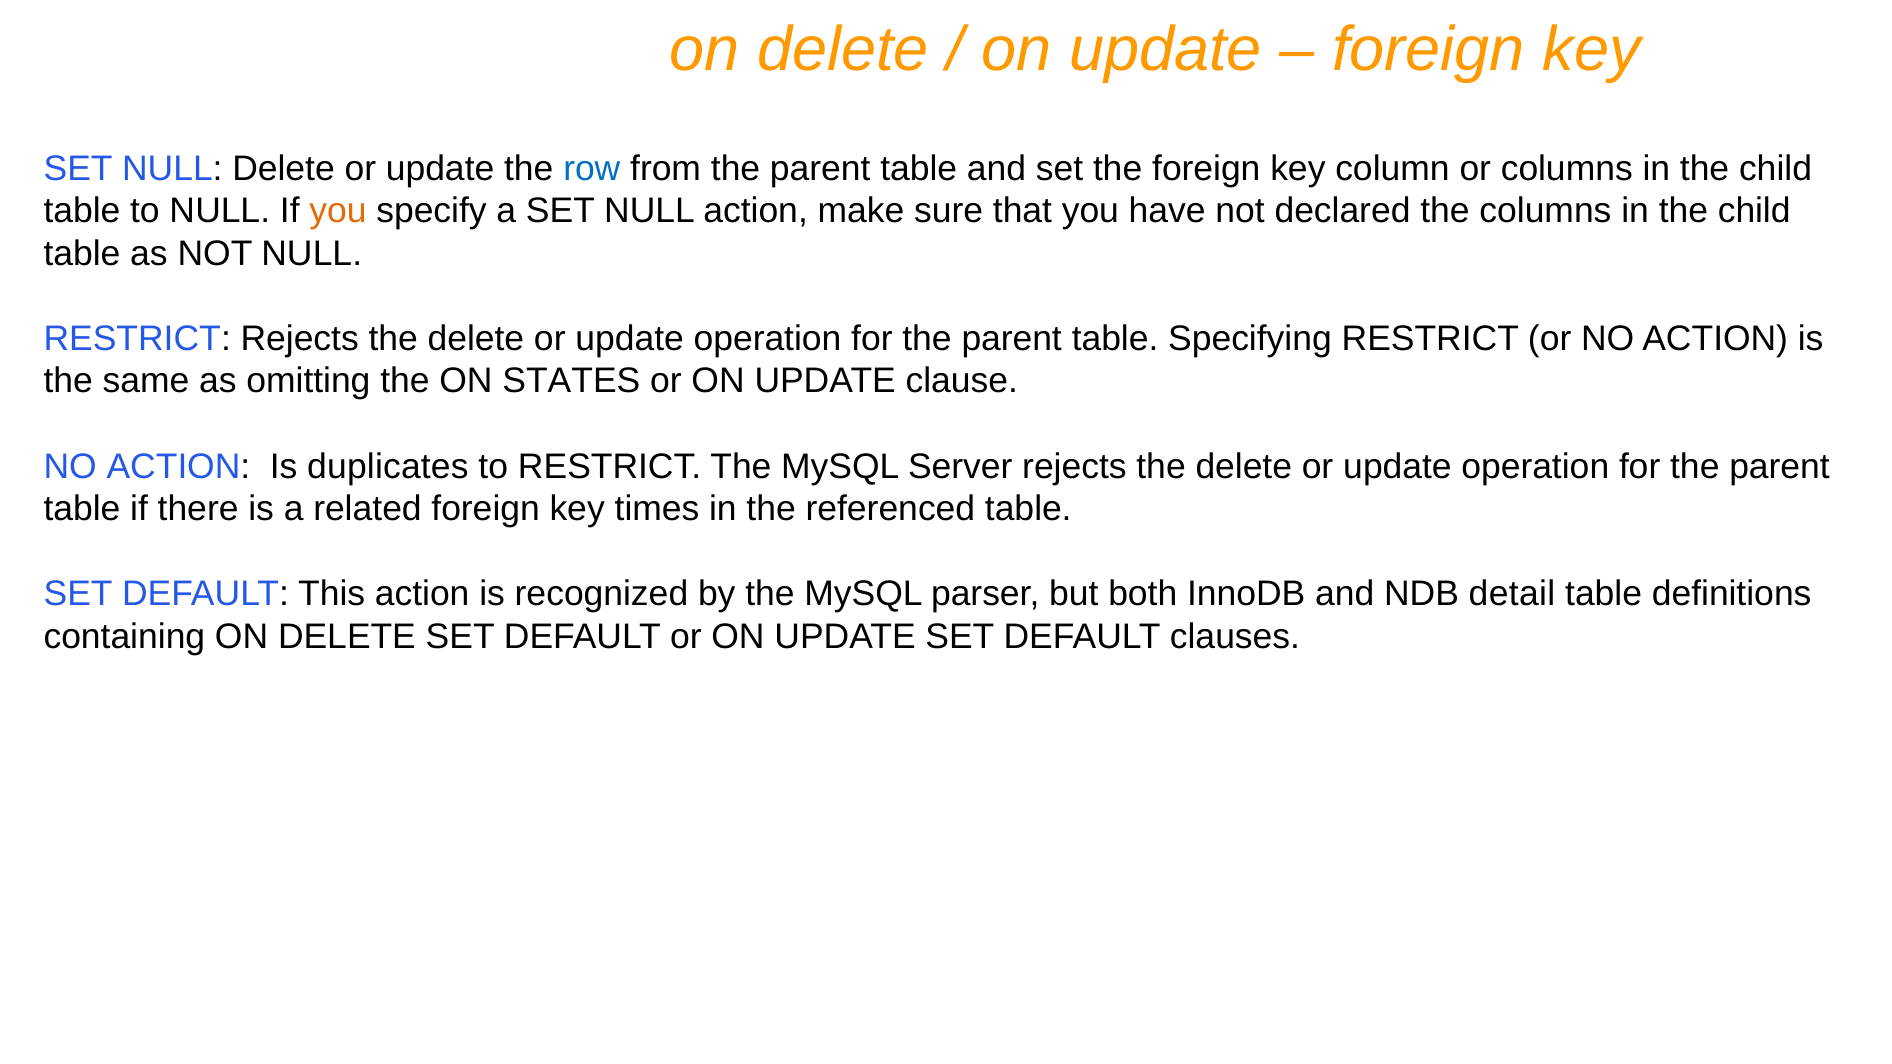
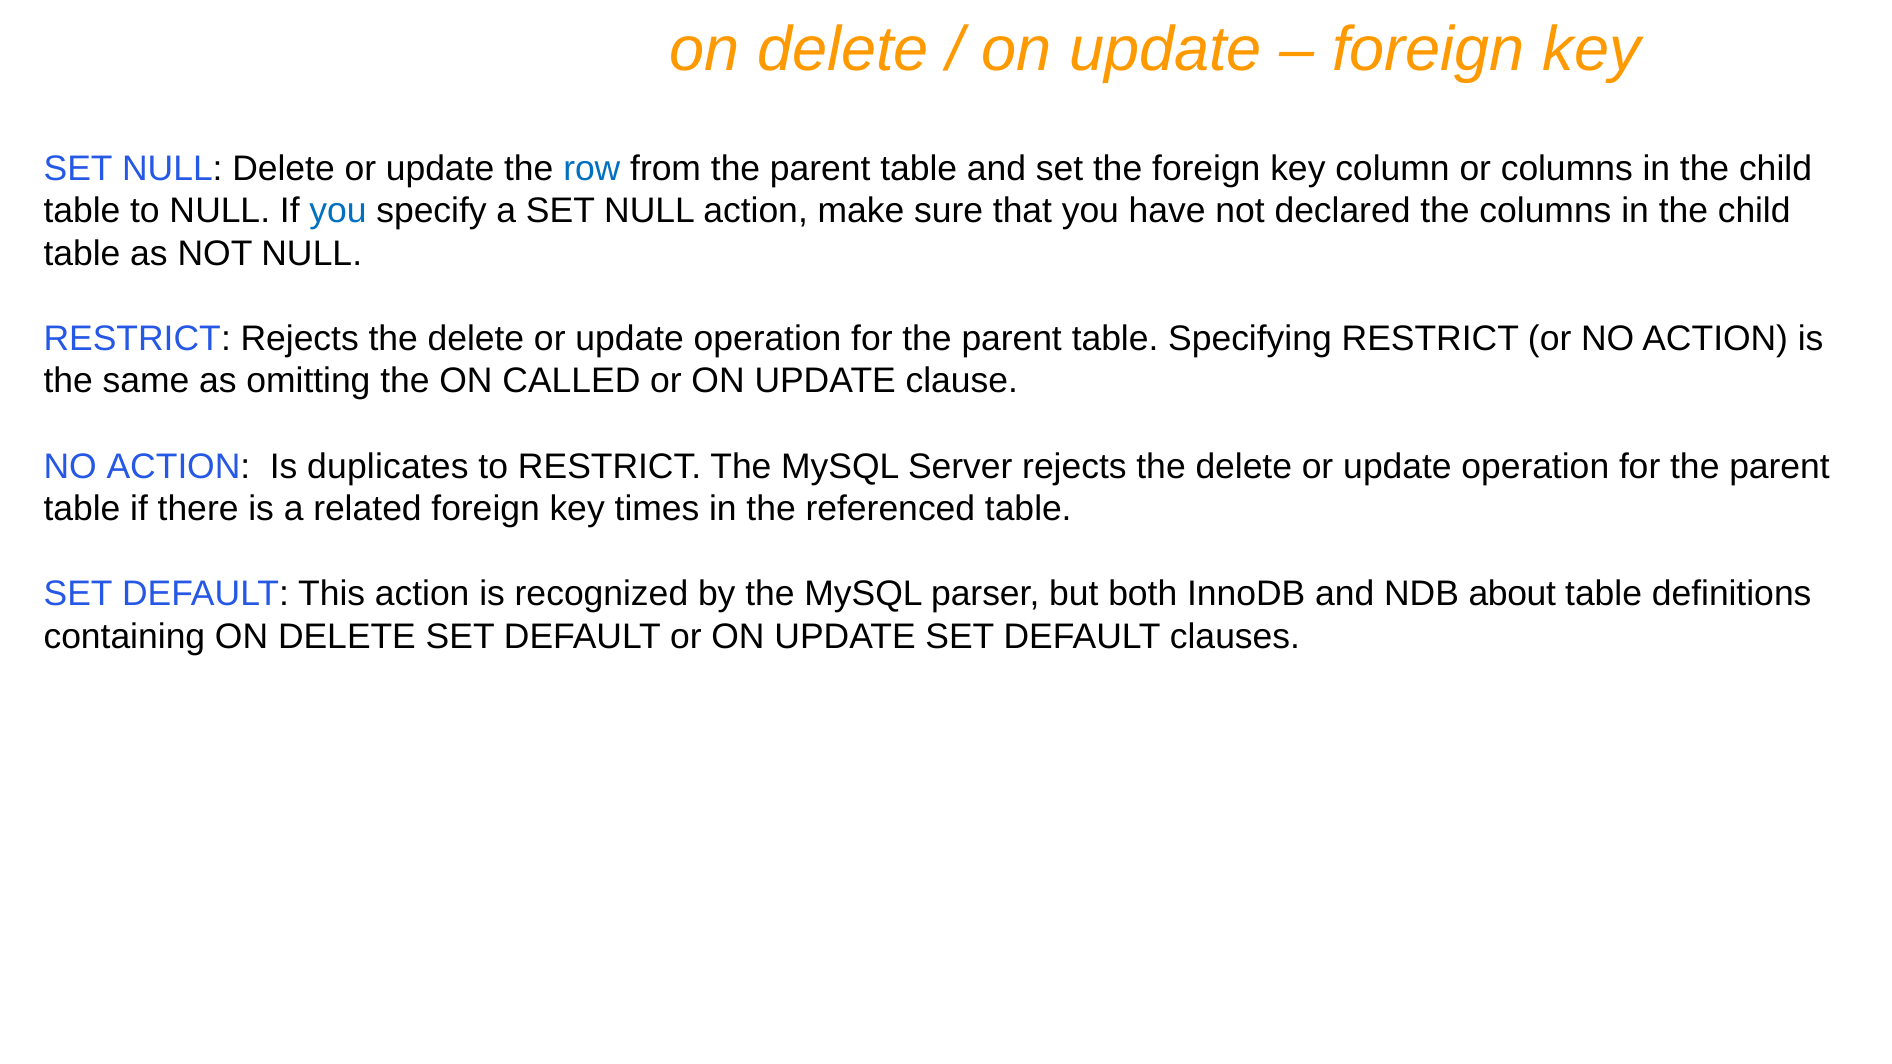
you at (338, 211) colour: orange -> blue
STATES: STATES -> CALLED
detail: detail -> about
